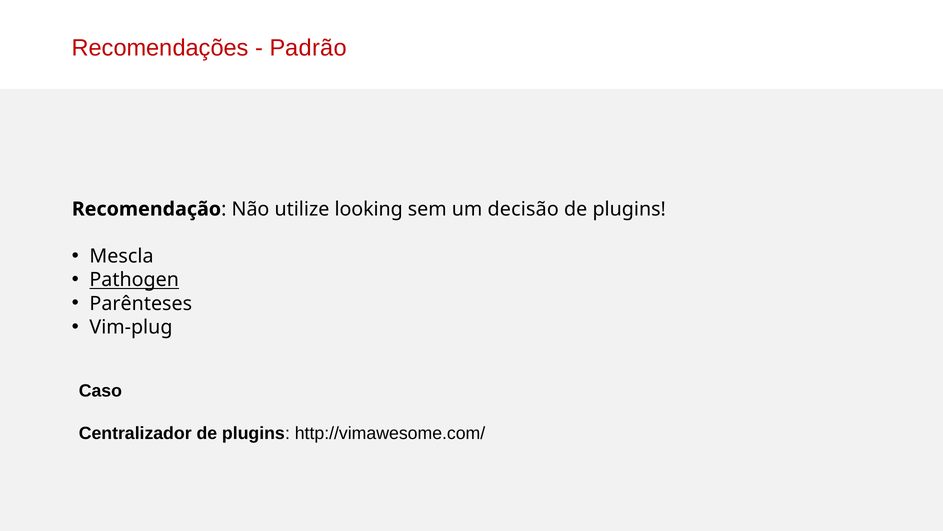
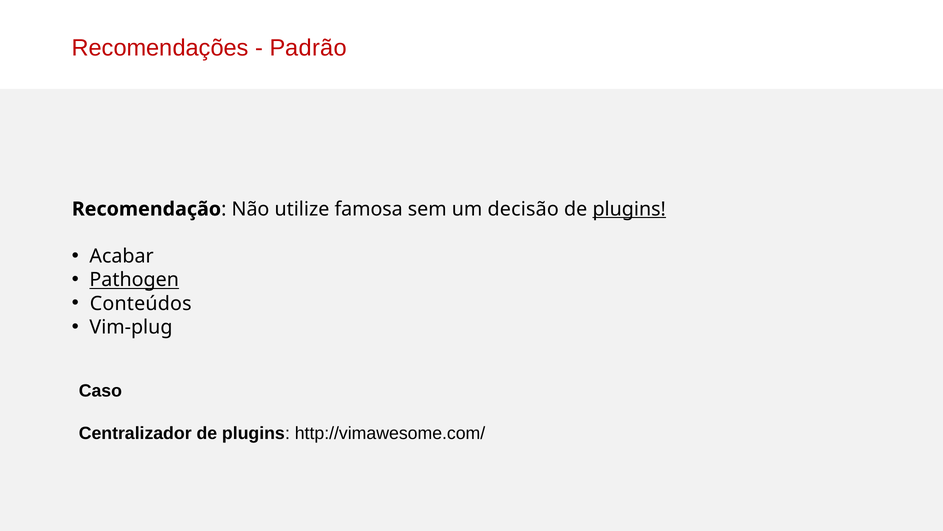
looking: looking -> famosa
plugins at (629, 209) underline: none -> present
Mescla: Mescla -> Acabar
Parênteses: Parênteses -> Conteúdos
